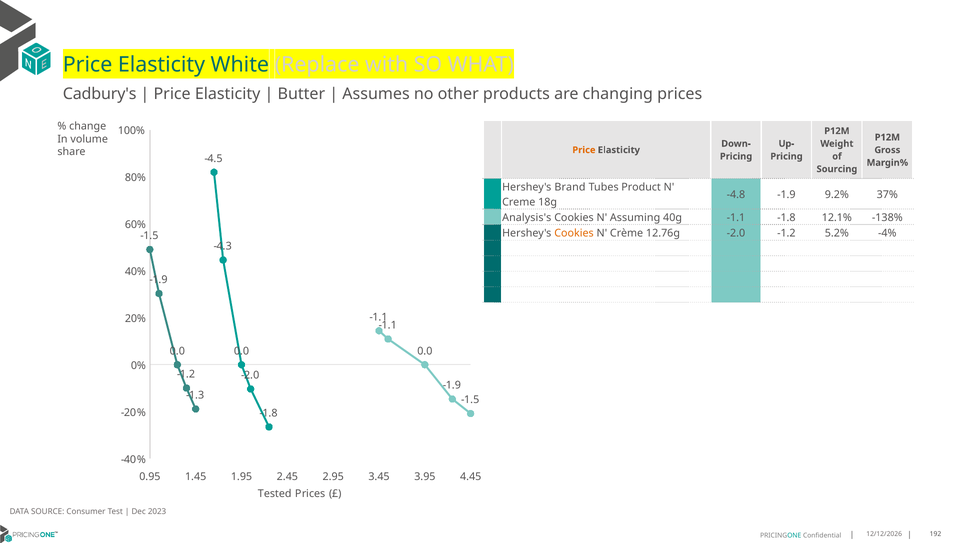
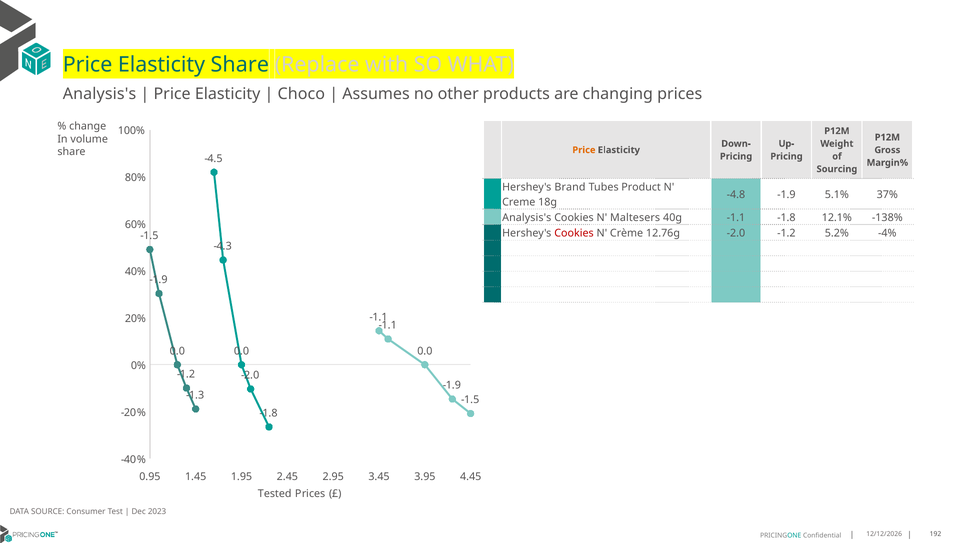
Elasticity White: White -> Share
Cadbury's at (100, 94): Cadbury's -> Analysis's
Butter: Butter -> Choco
9.2%: 9.2% -> 5.1%
Assuming: Assuming -> Maltesers
Cookies at (574, 233) colour: orange -> red
